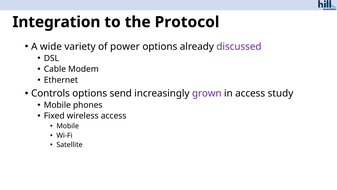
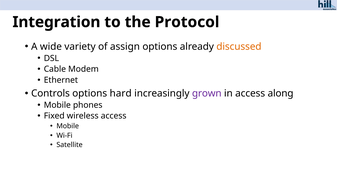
power: power -> assign
discussed colour: purple -> orange
send: send -> hard
study: study -> along
